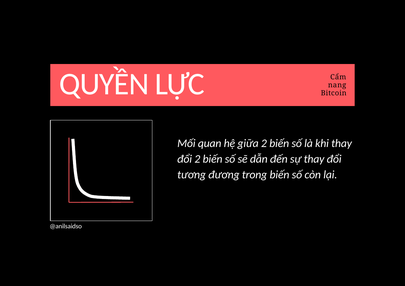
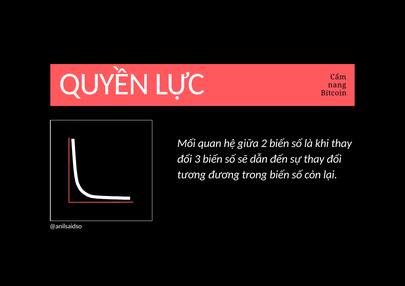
đổi 2: 2 -> 3
